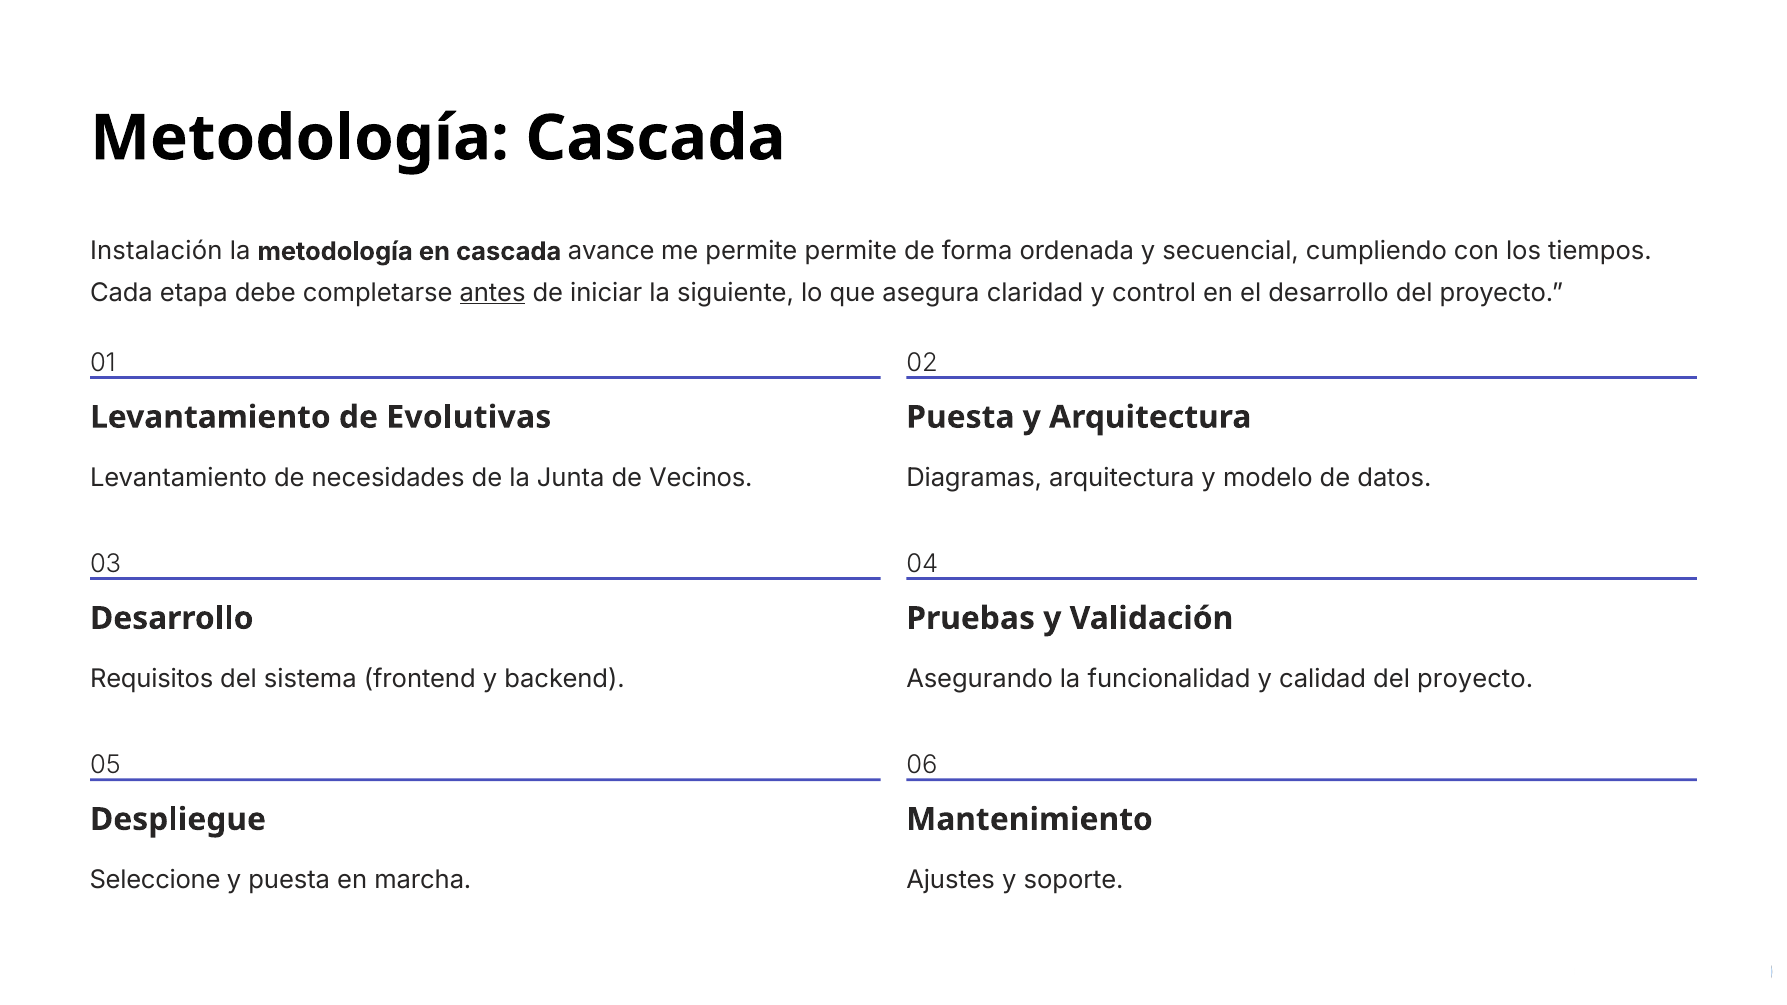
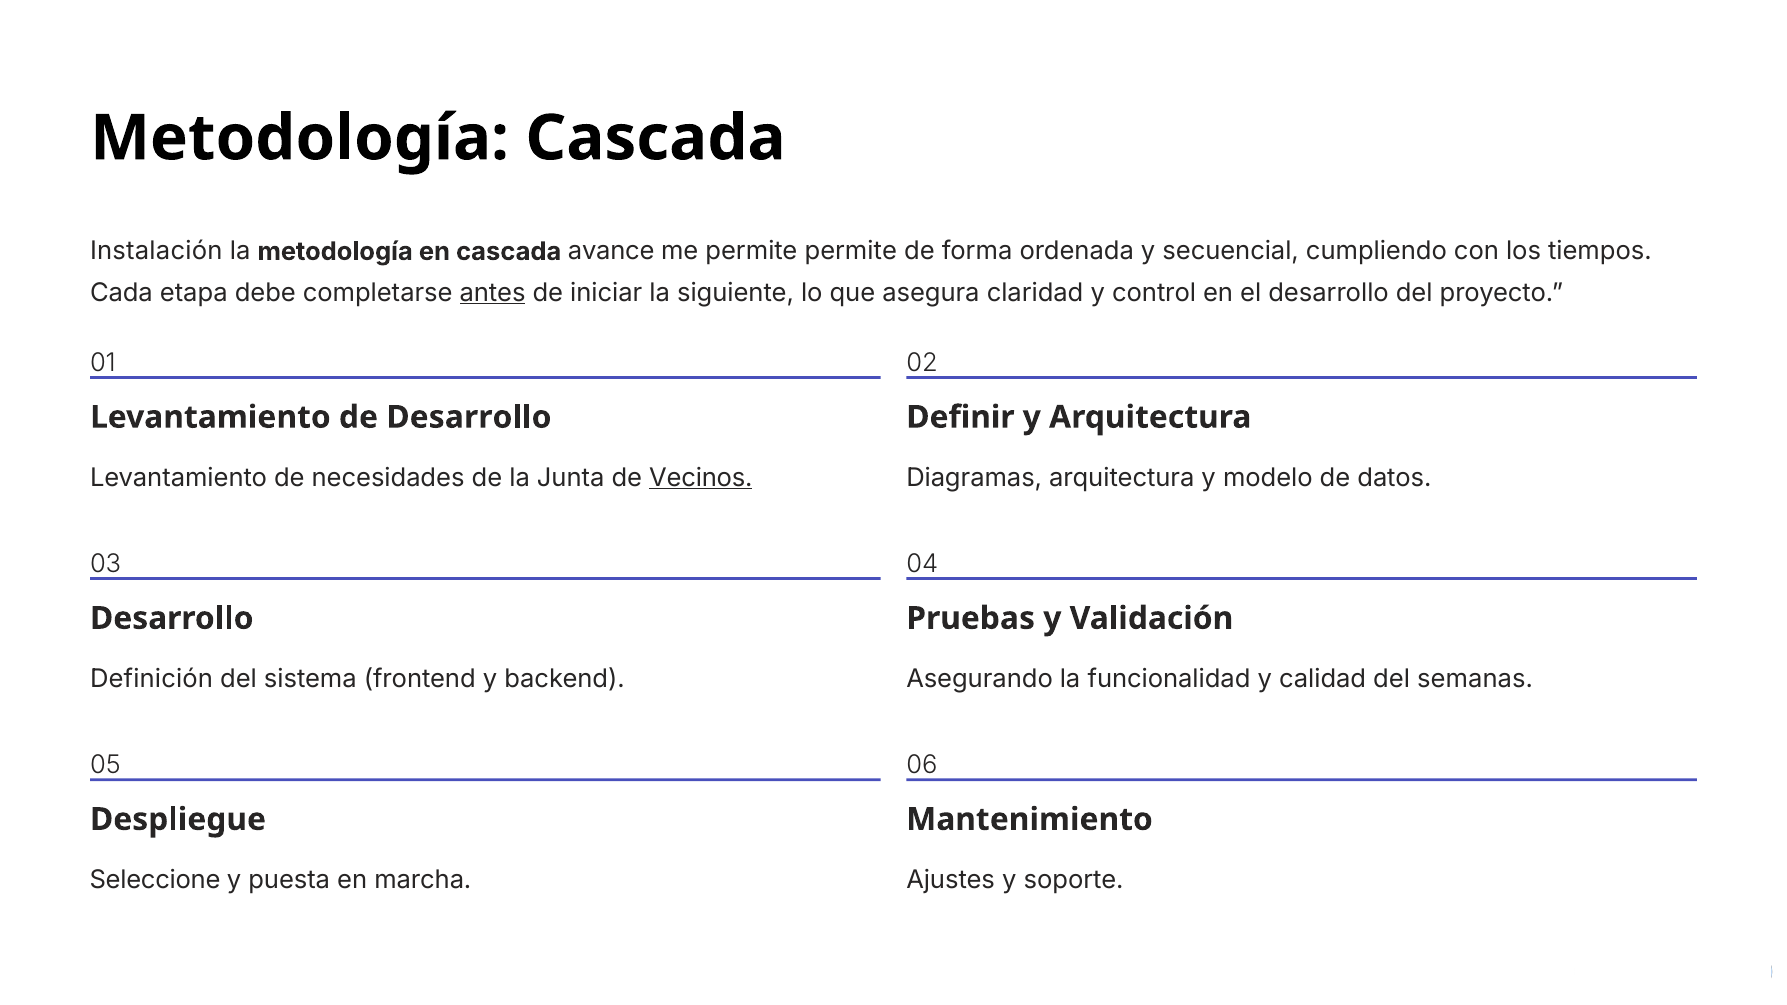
de Evolutivas: Evolutivas -> Desarrollo
Puesta at (960, 417): Puesta -> Definir
Vecinos underline: none -> present
Requisitos: Requisitos -> Definición
calidad del proyecto: proyecto -> semanas
